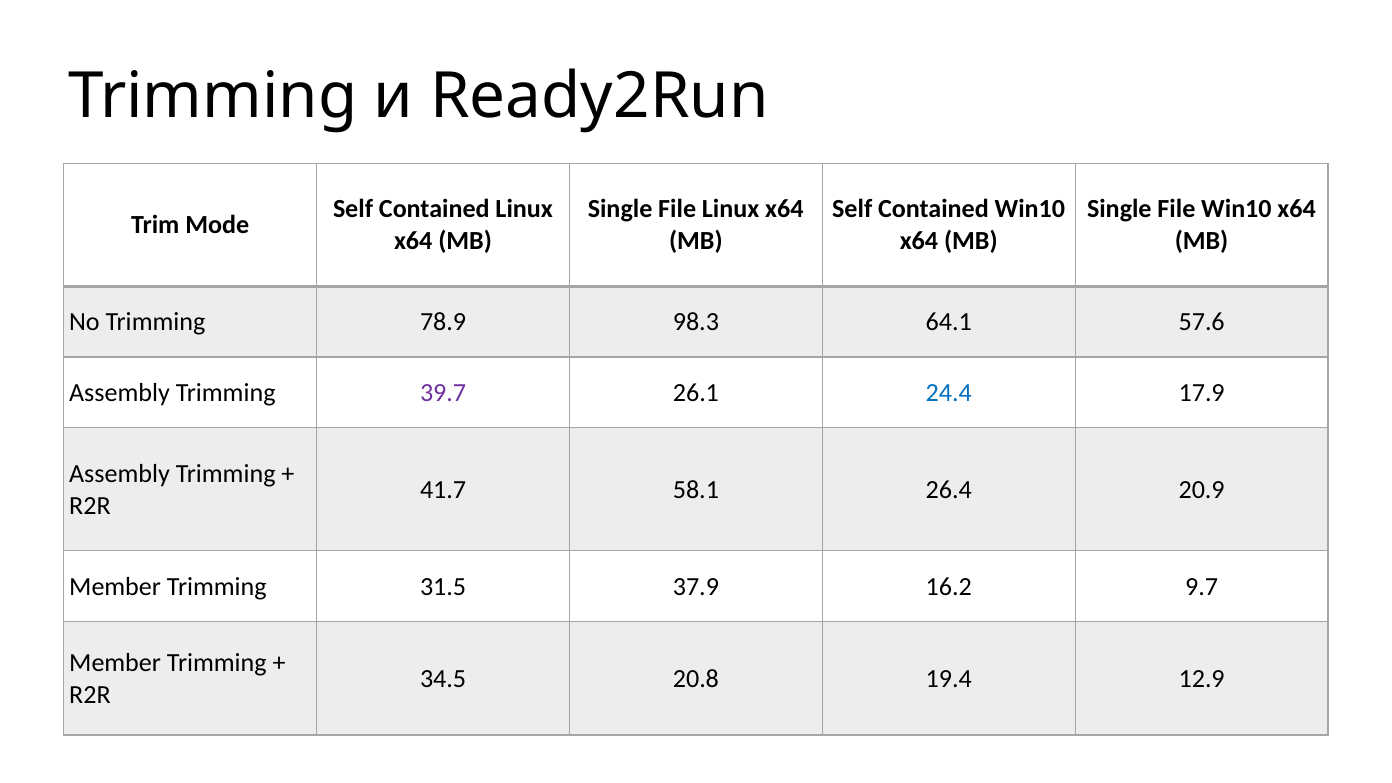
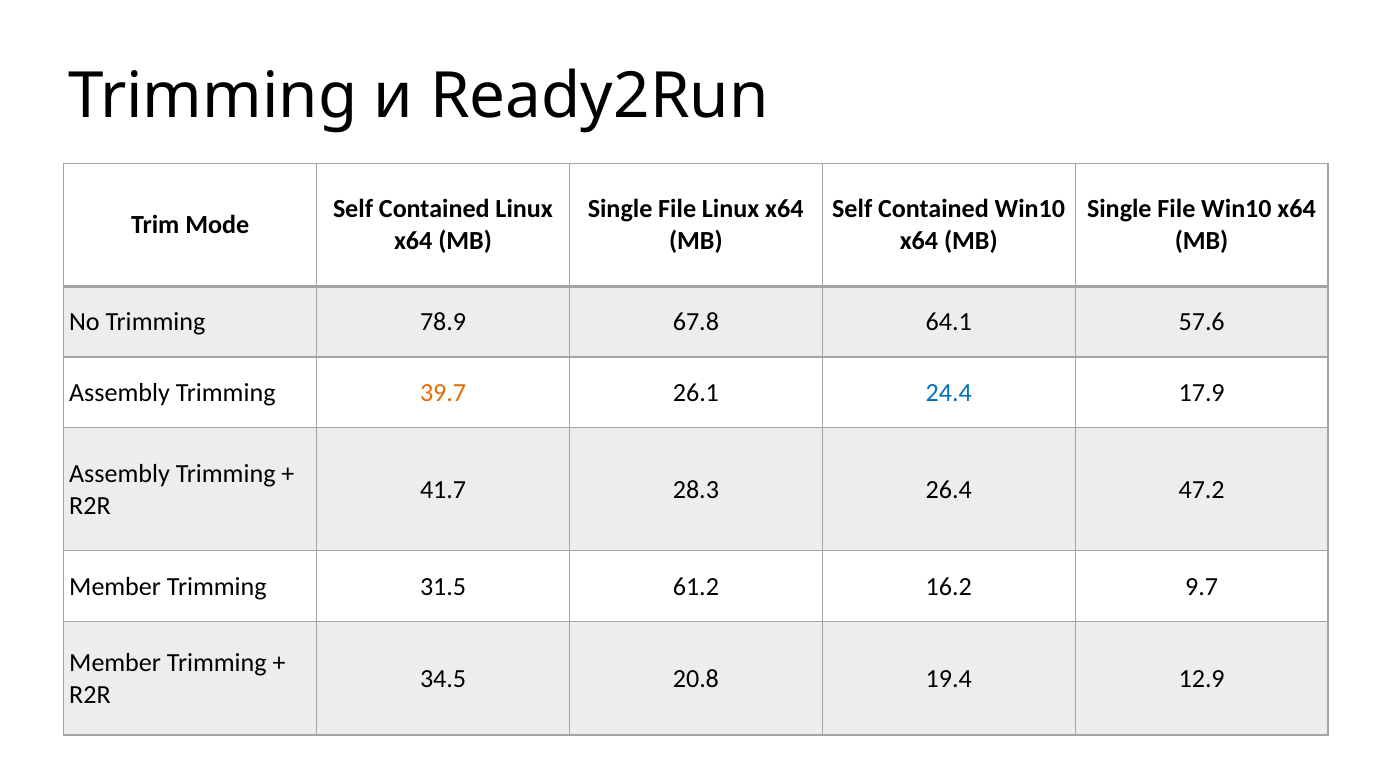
98.3: 98.3 -> 67.8
39.7 colour: purple -> orange
58.1: 58.1 -> 28.3
20.9: 20.9 -> 47.2
37.9: 37.9 -> 61.2
